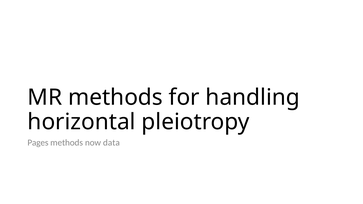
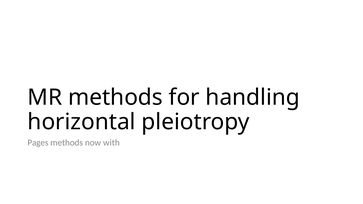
data: data -> with
